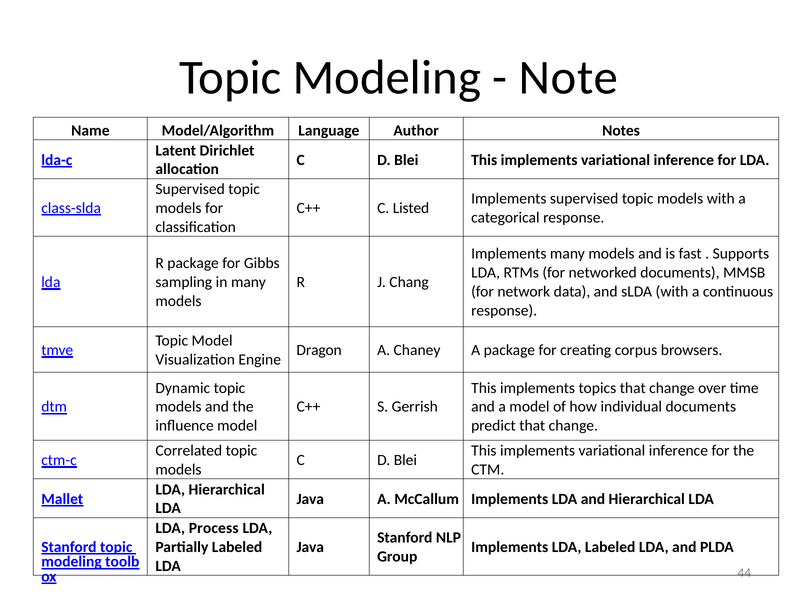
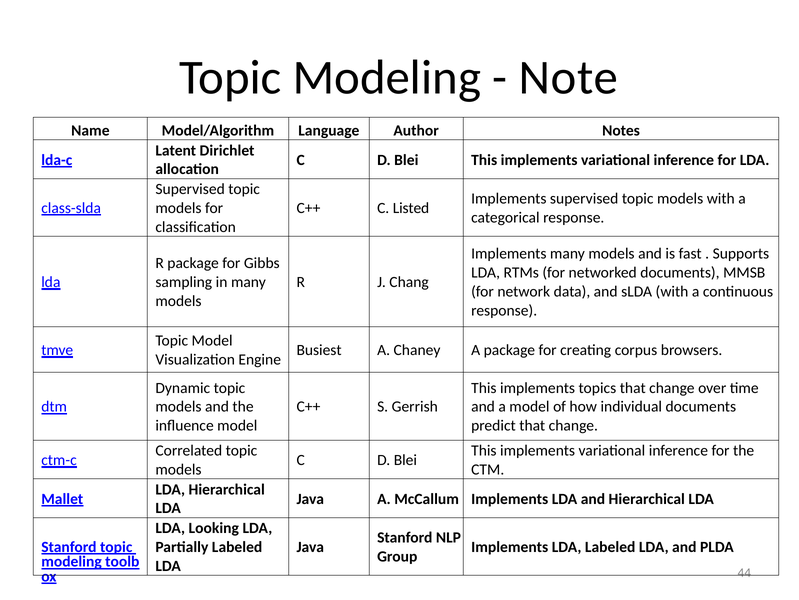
Dragon: Dragon -> Busiest
Process: Process -> Looking
